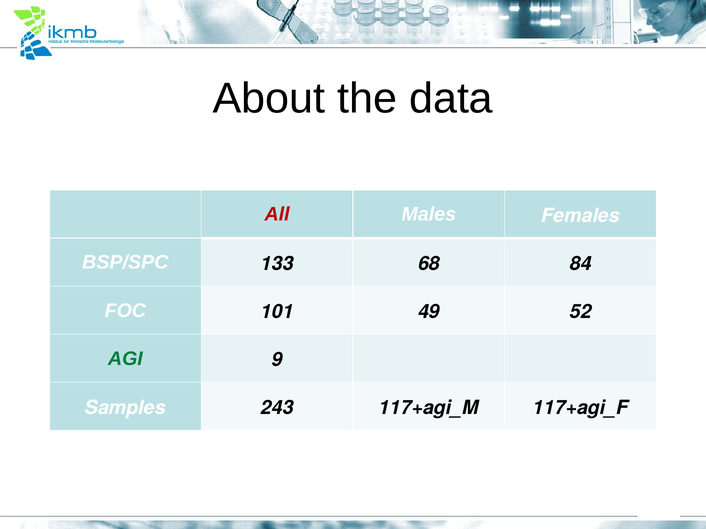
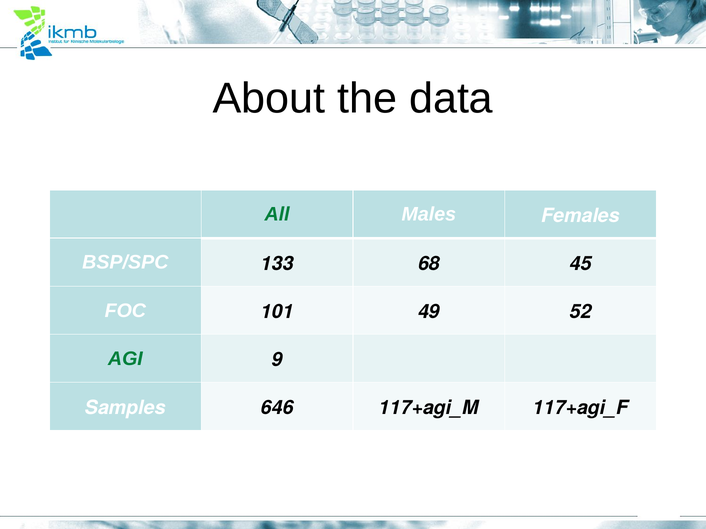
All colour: red -> green
84: 84 -> 45
243: 243 -> 646
